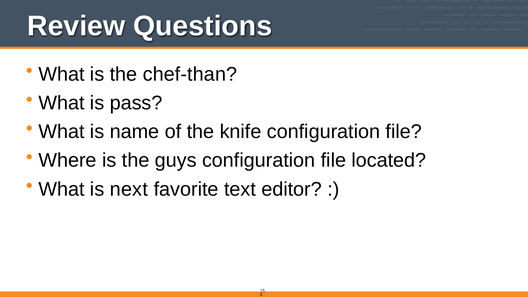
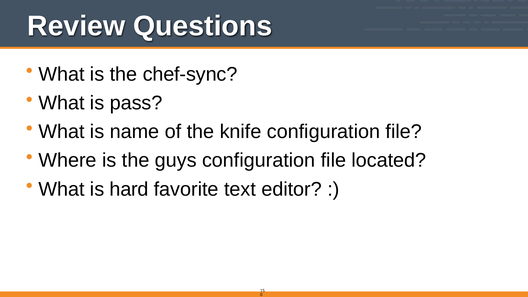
chef-than: chef-than -> chef-sync
next: next -> hard
